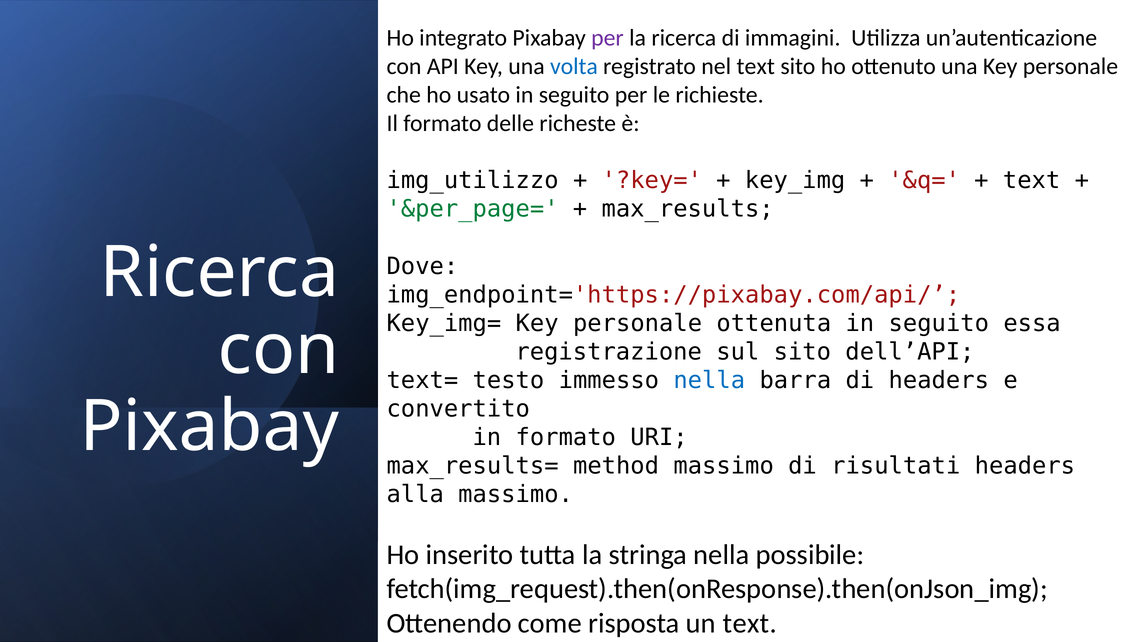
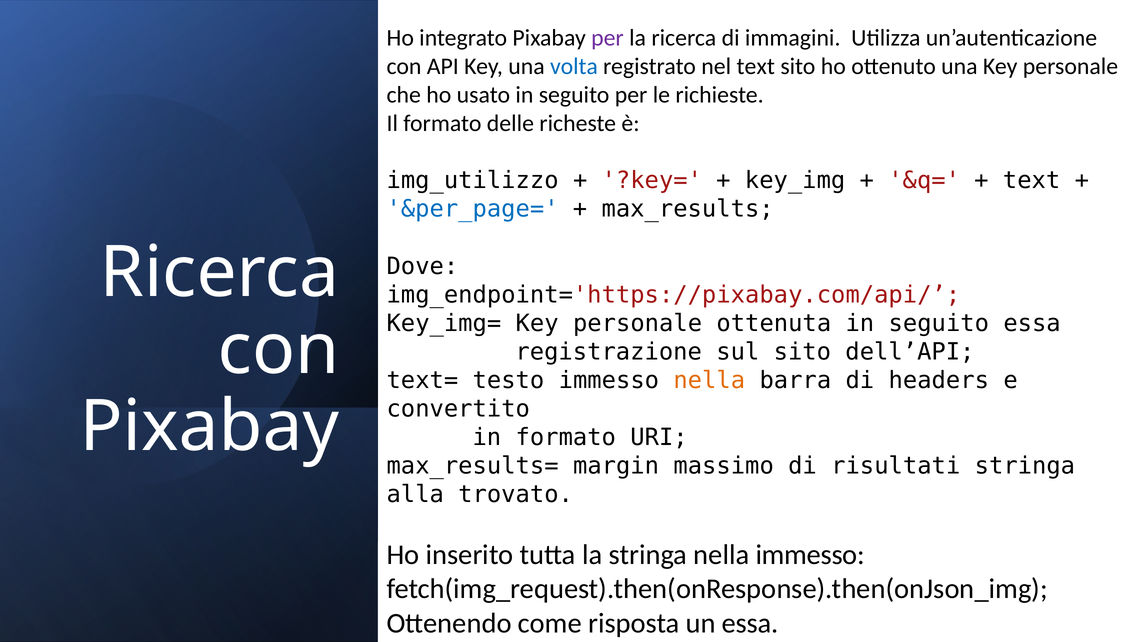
&per_page= colour: green -> blue
nella at (709, 380) colour: blue -> orange
method: method -> margin
risultati headers: headers -> stringa
alla massimo: massimo -> trovato
nella possibile: possibile -> immesso
un text: text -> essa
